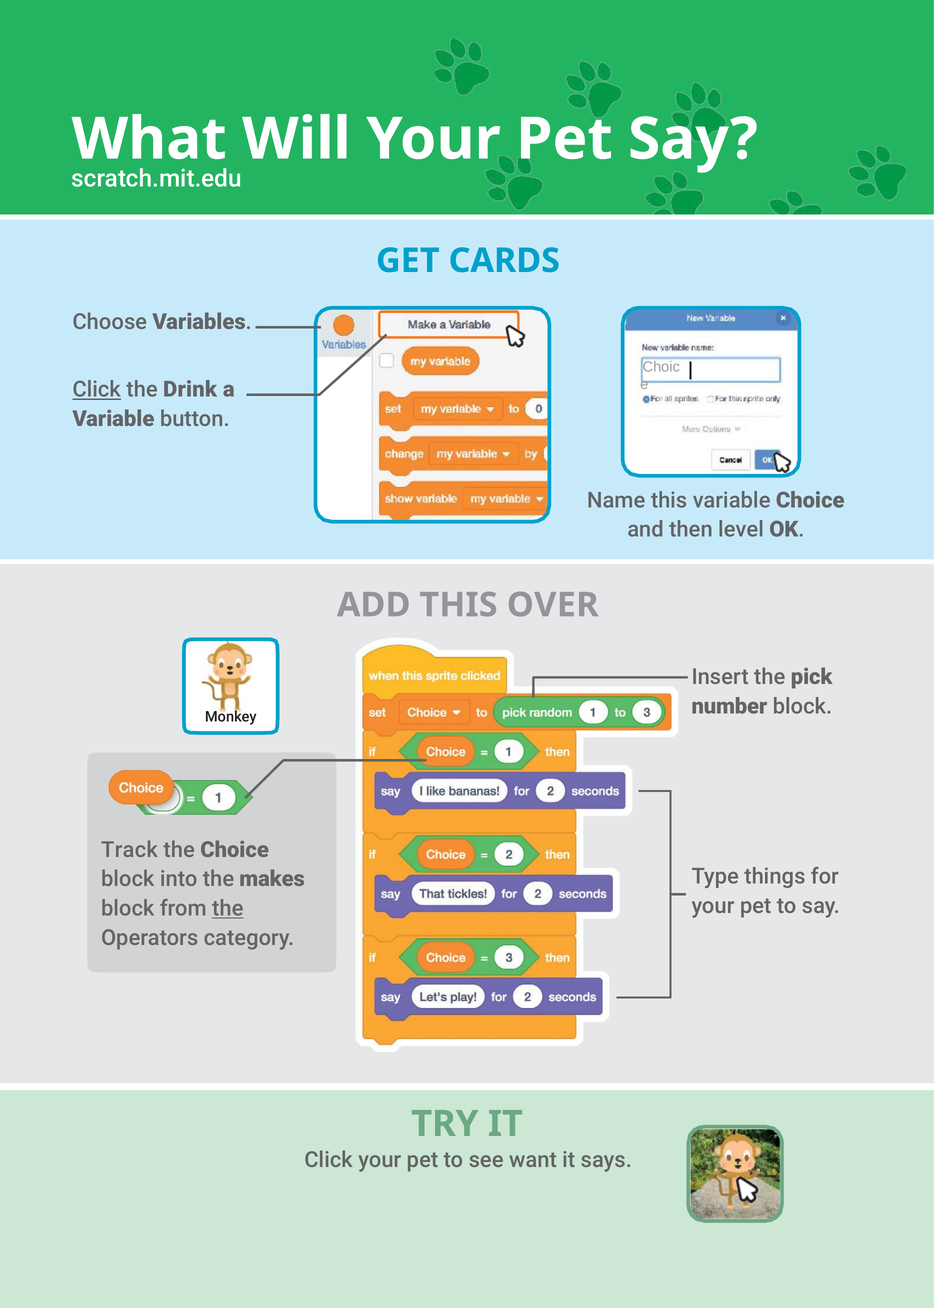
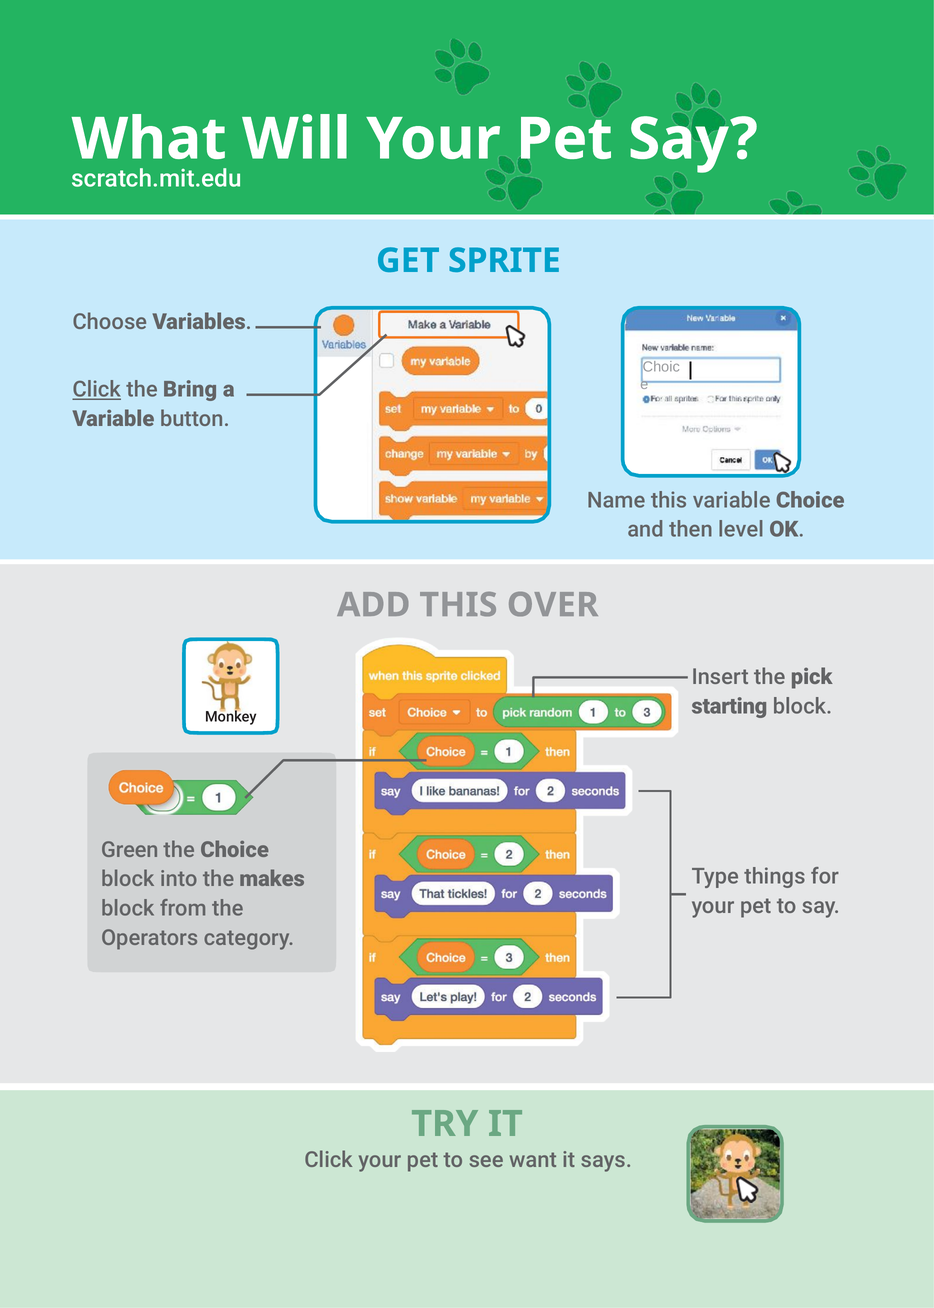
CARDS: CARDS -> SPRITE
Drink: Drink -> Bring
number: number -> starting
Track: Track -> Green
the at (228, 908) underline: present -> none
